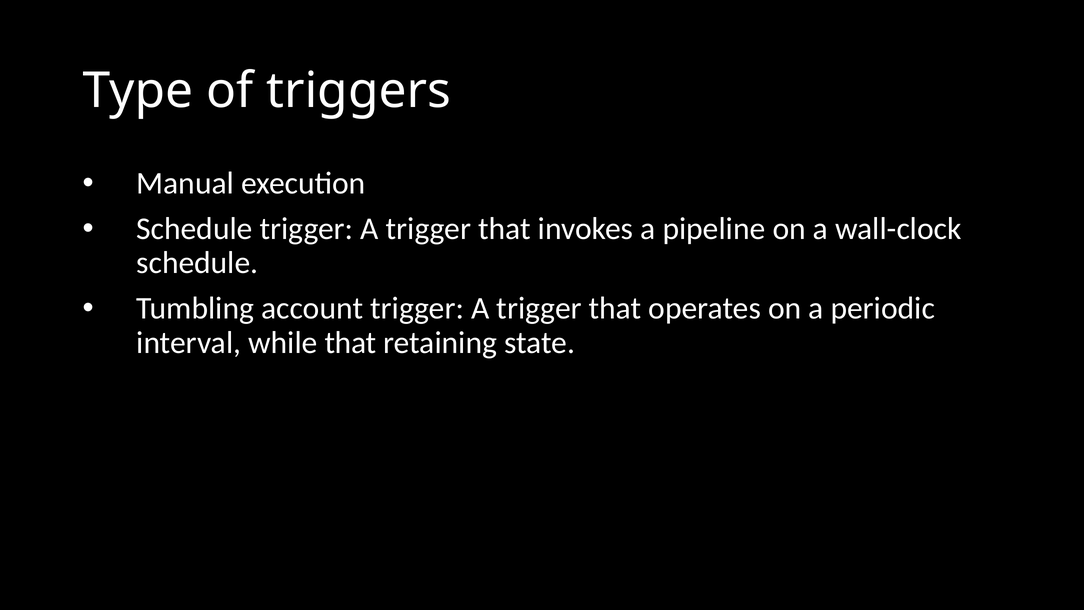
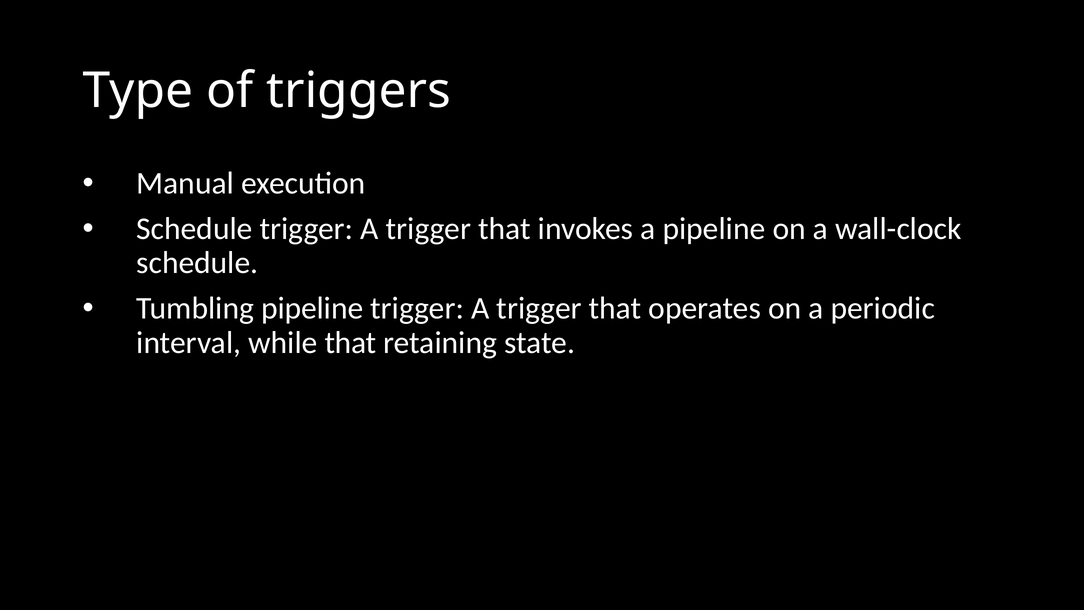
Tumbling account: account -> pipeline
